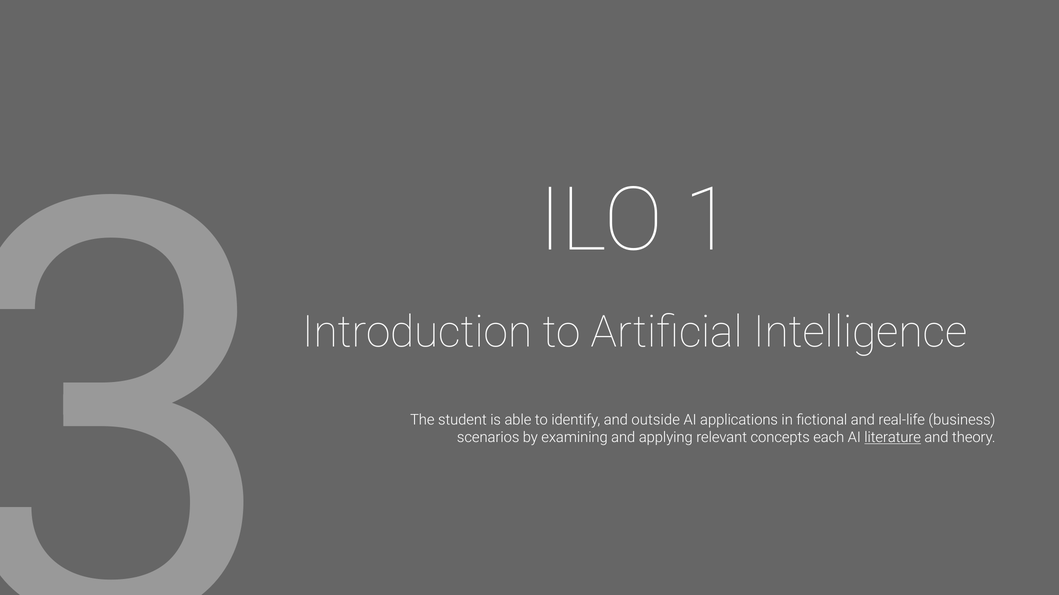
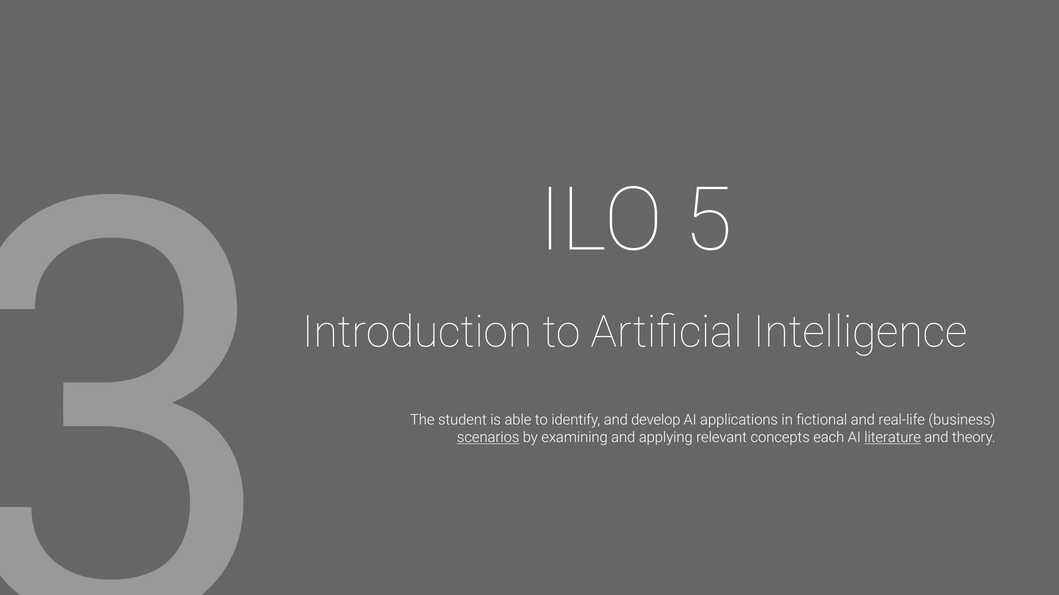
1: 1 -> 5
outside: outside -> develop
scenarios underline: none -> present
